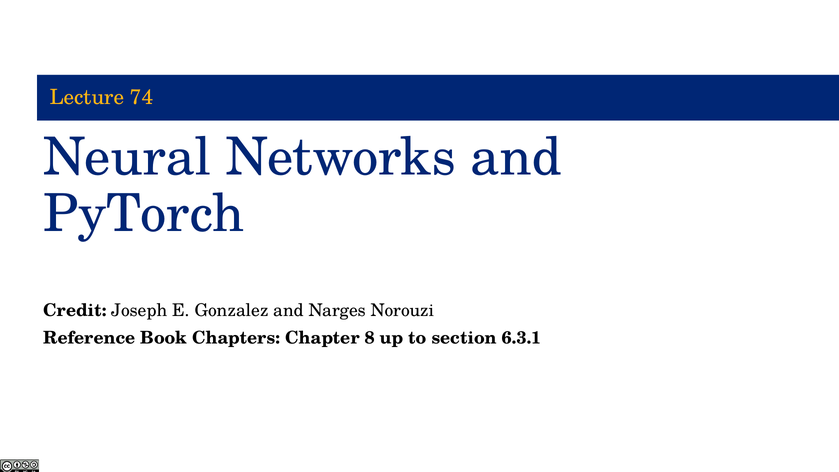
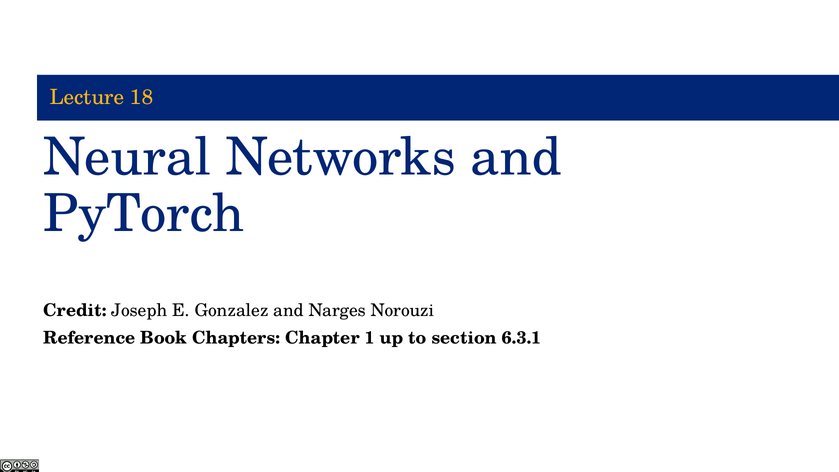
74: 74 -> 18
8: 8 -> 1
